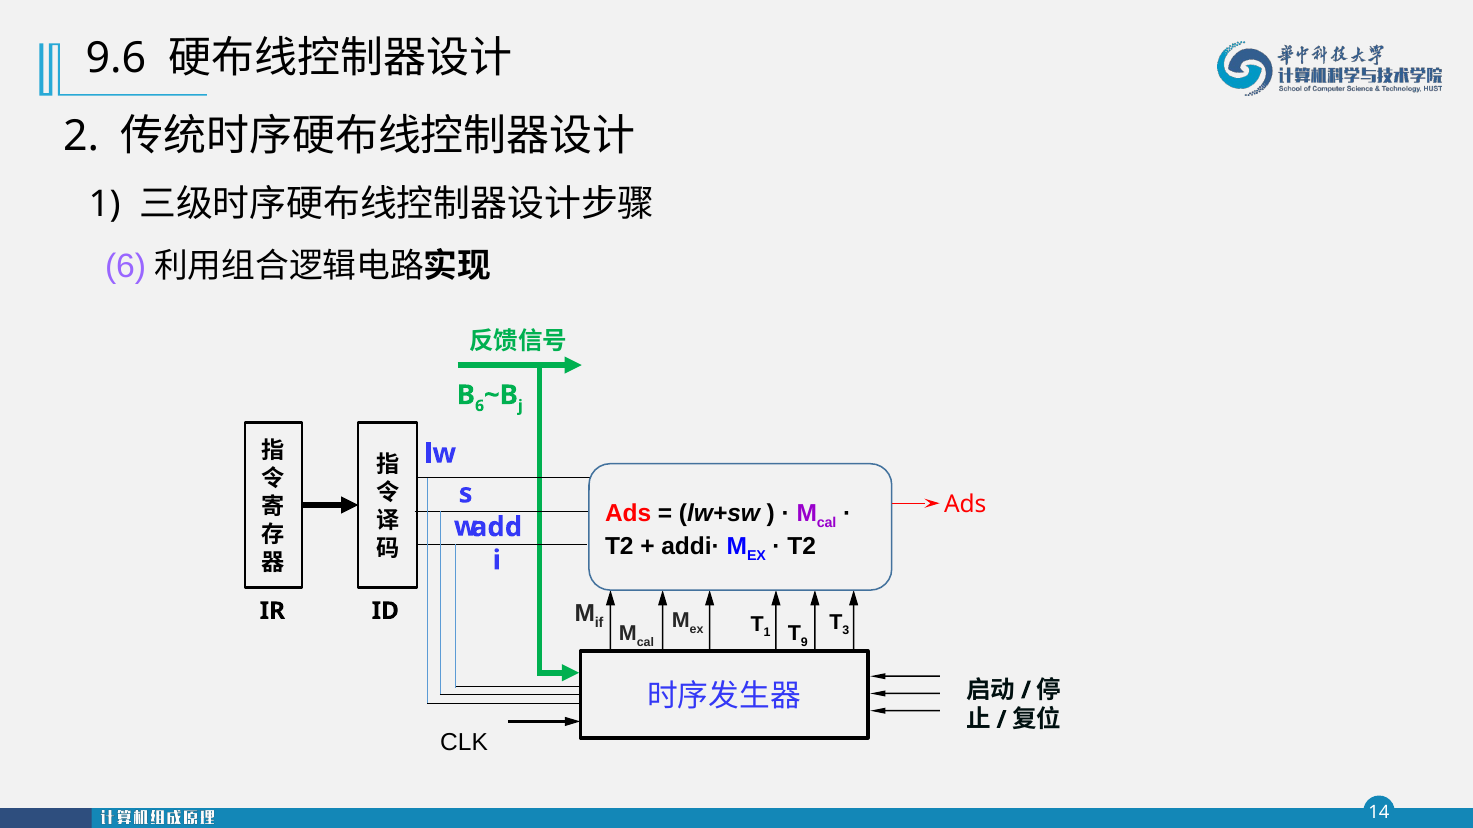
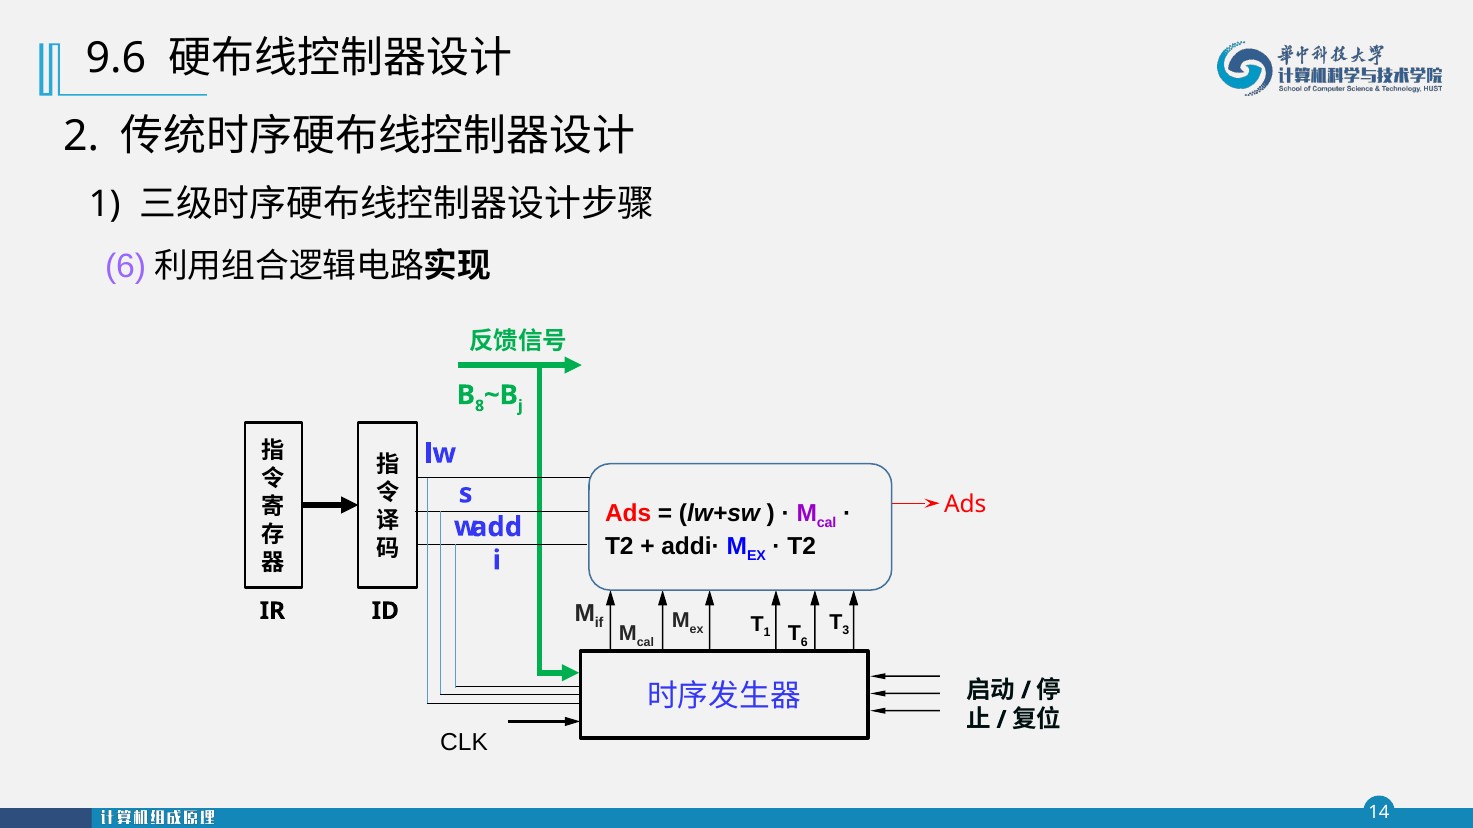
6: 6 -> 8
9: 9 -> 6
